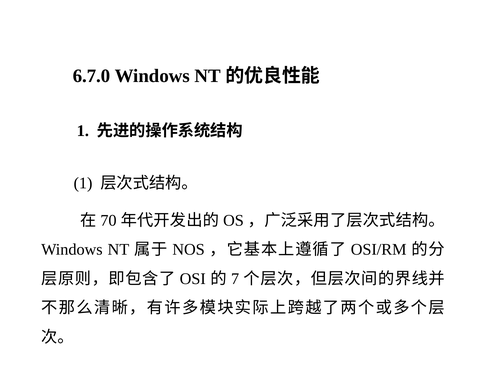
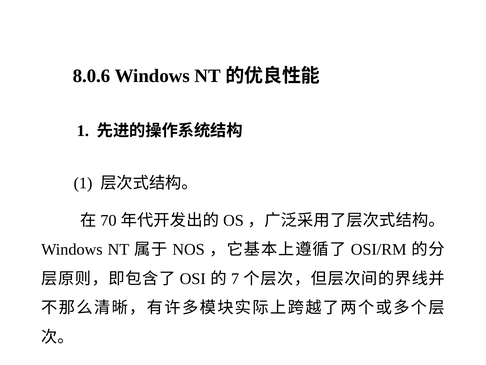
6.7.0: 6.7.0 -> 8.0.6
